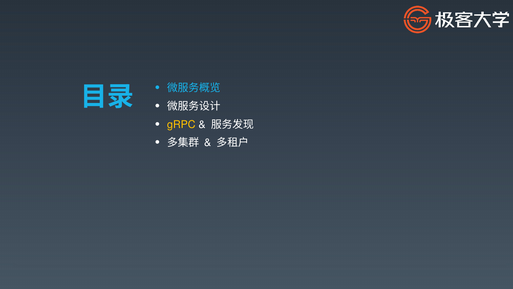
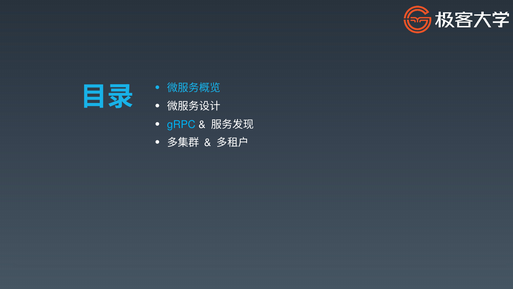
gRPC colour: yellow -> light blue
